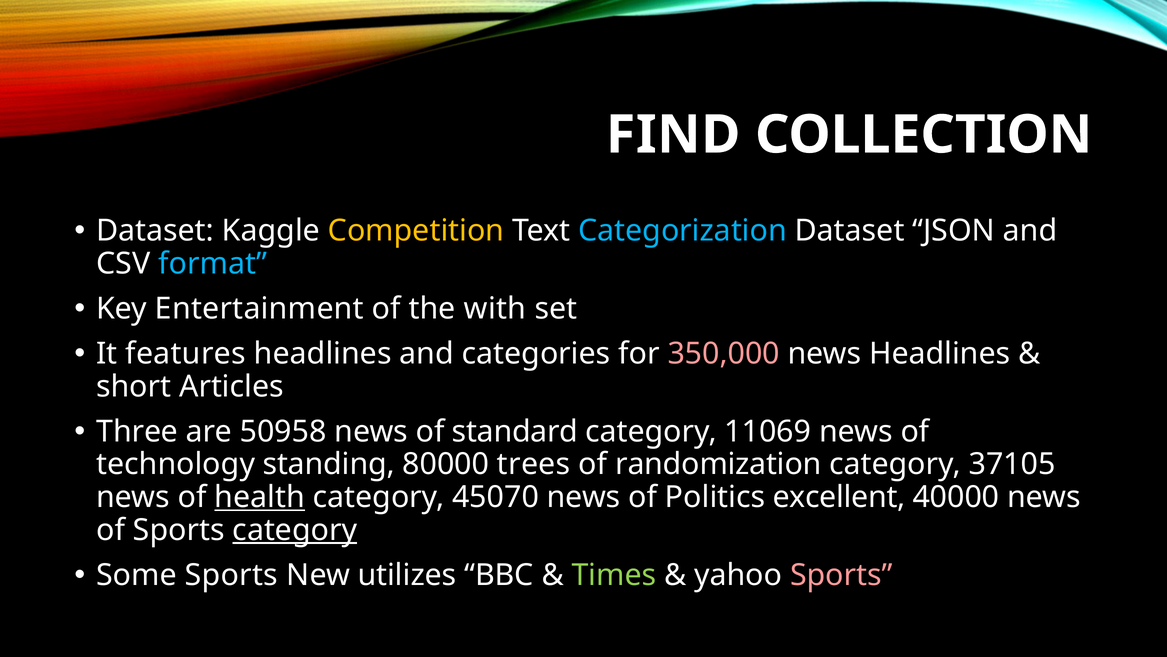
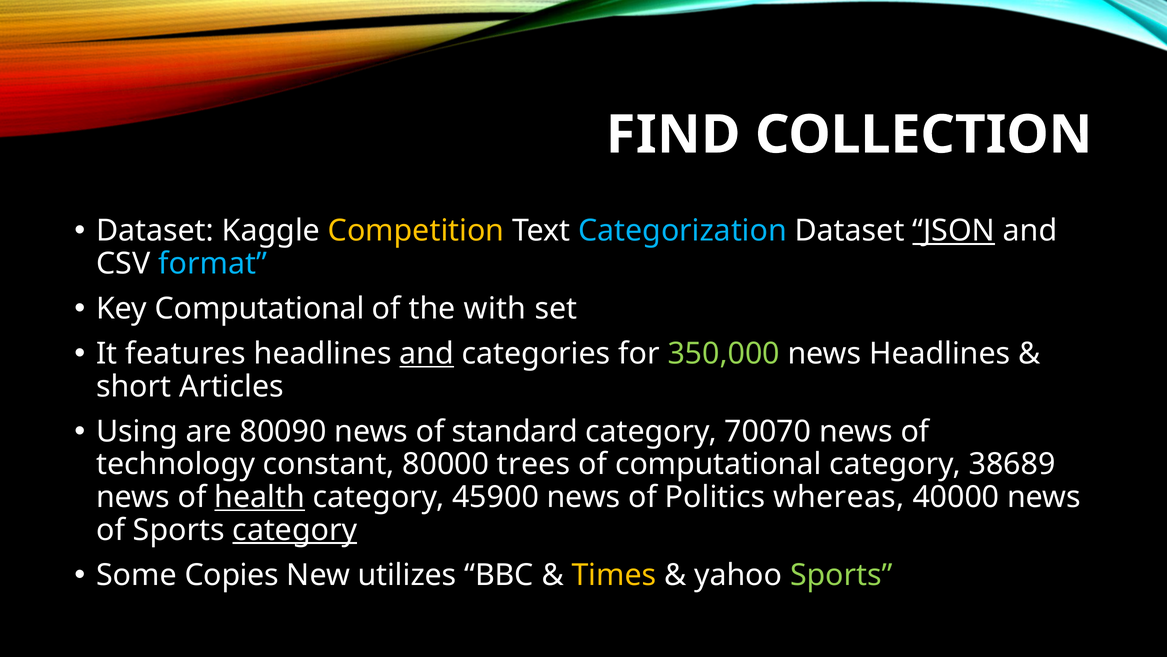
JSON underline: none -> present
Key Entertainment: Entertainment -> Computational
and at (427, 353) underline: none -> present
350,000 colour: pink -> light green
Three: Three -> Using
50958: 50958 -> 80090
11069: 11069 -> 70070
standing: standing -> constant
of randomization: randomization -> computational
37105: 37105 -> 38689
45070: 45070 -> 45900
excellent: excellent -> whereas
Some Sports: Sports -> Copies
Times colour: light green -> yellow
Sports at (841, 575) colour: pink -> light green
